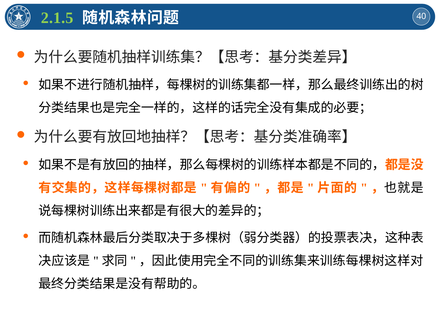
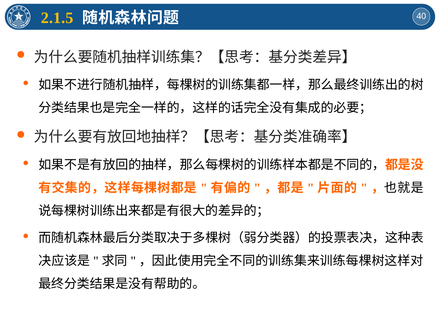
2.1.5 colour: light green -> yellow
